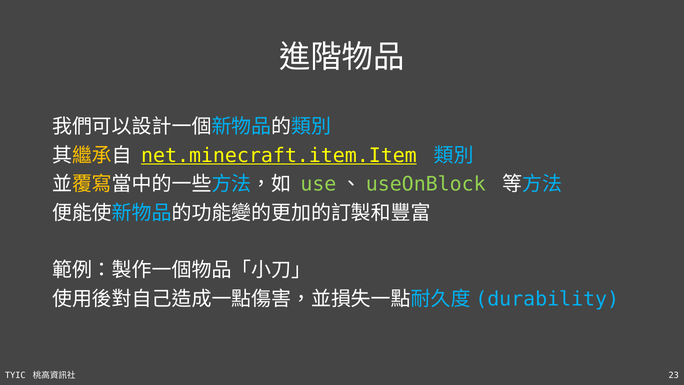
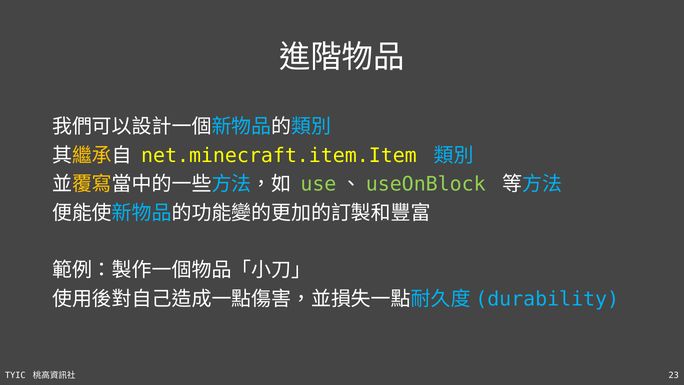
net.minecraft.item.Item underline: present -> none
